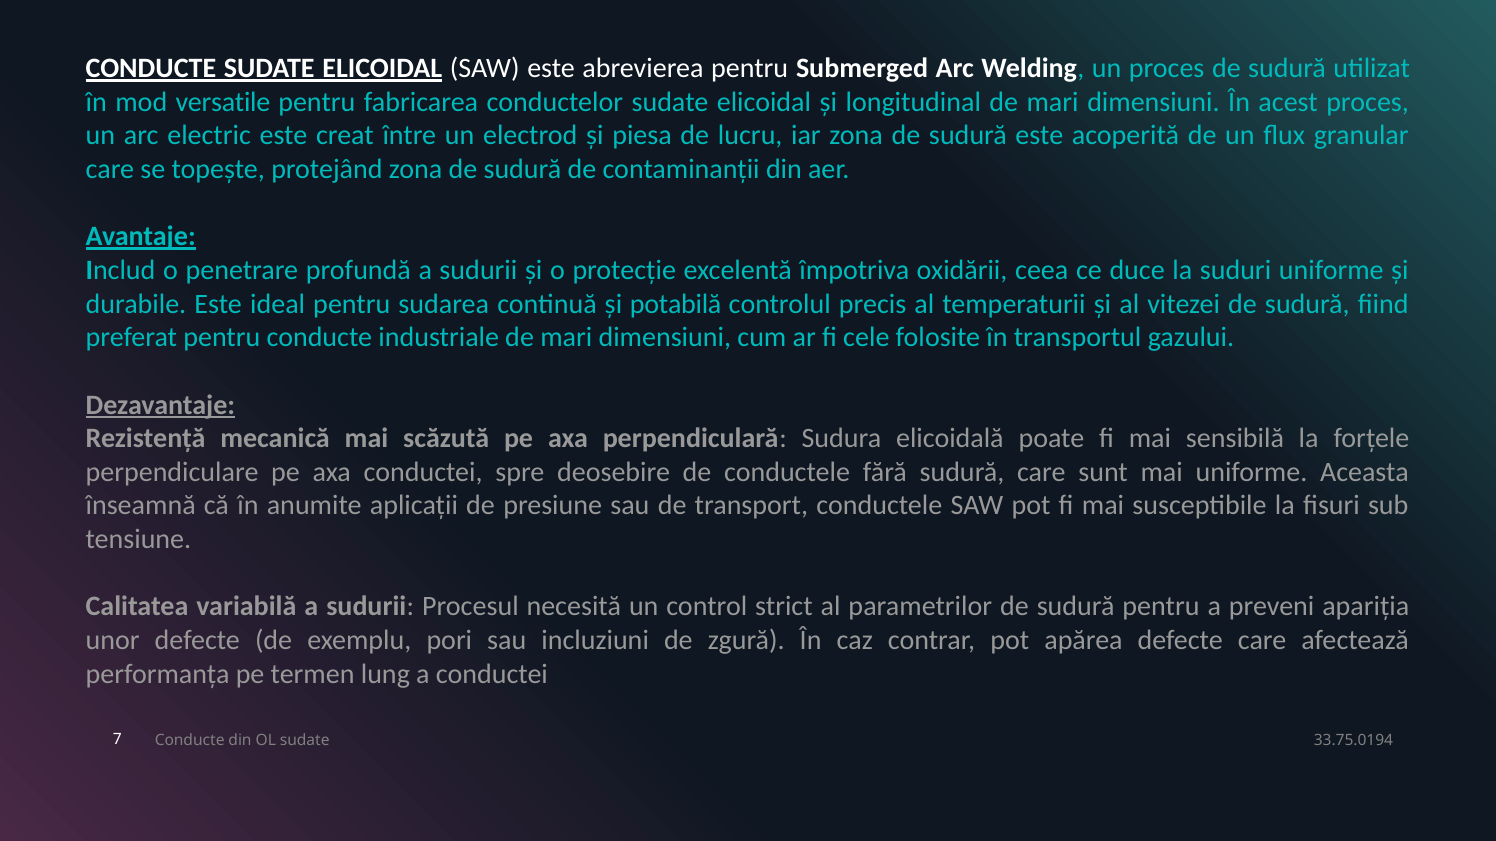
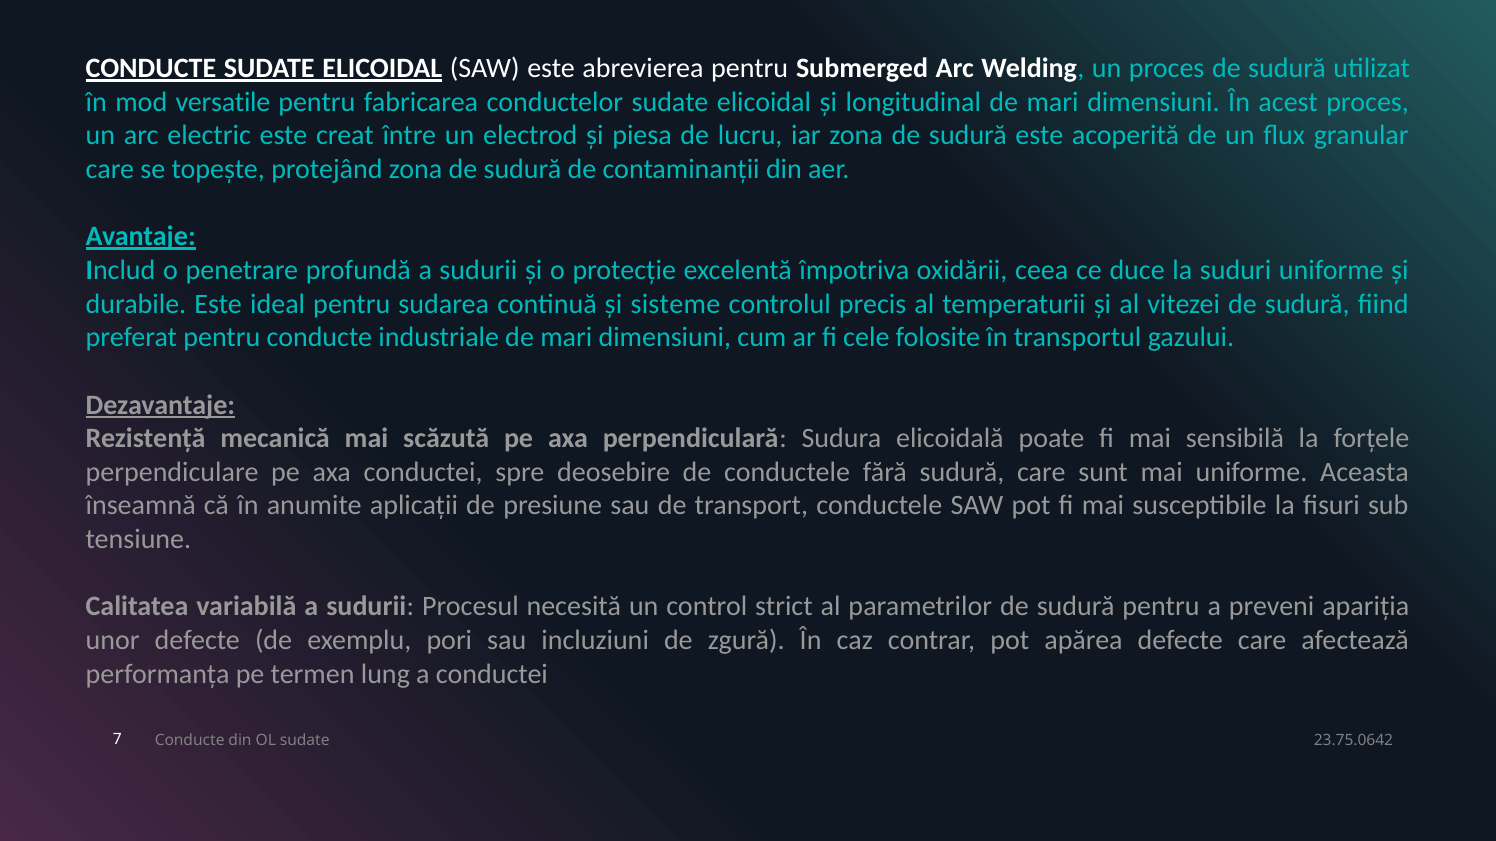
potabilă: potabilă -> sisteme
33.75.0194: 33.75.0194 -> 23.75.0642
